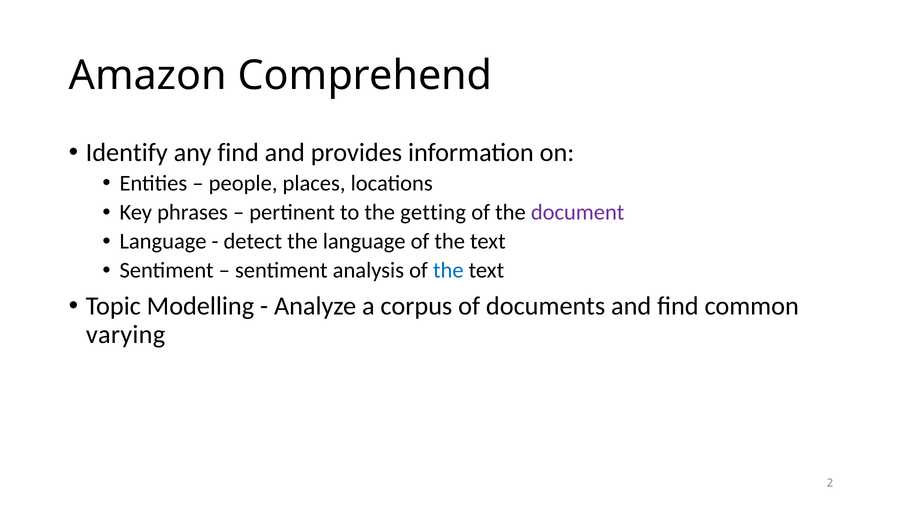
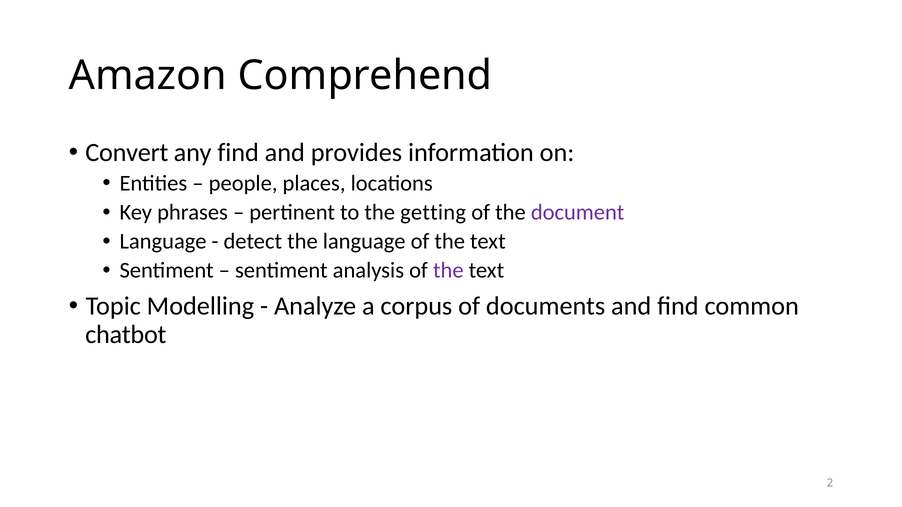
Identify: Identify -> Convert
the at (448, 271) colour: blue -> purple
varying: varying -> chatbot
